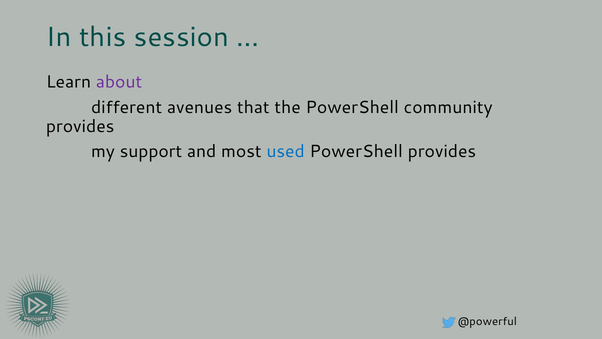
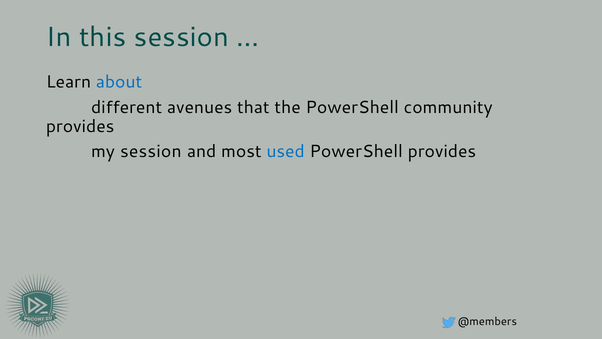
about colour: purple -> blue
my support: support -> session
@powerful: @powerful -> @members
